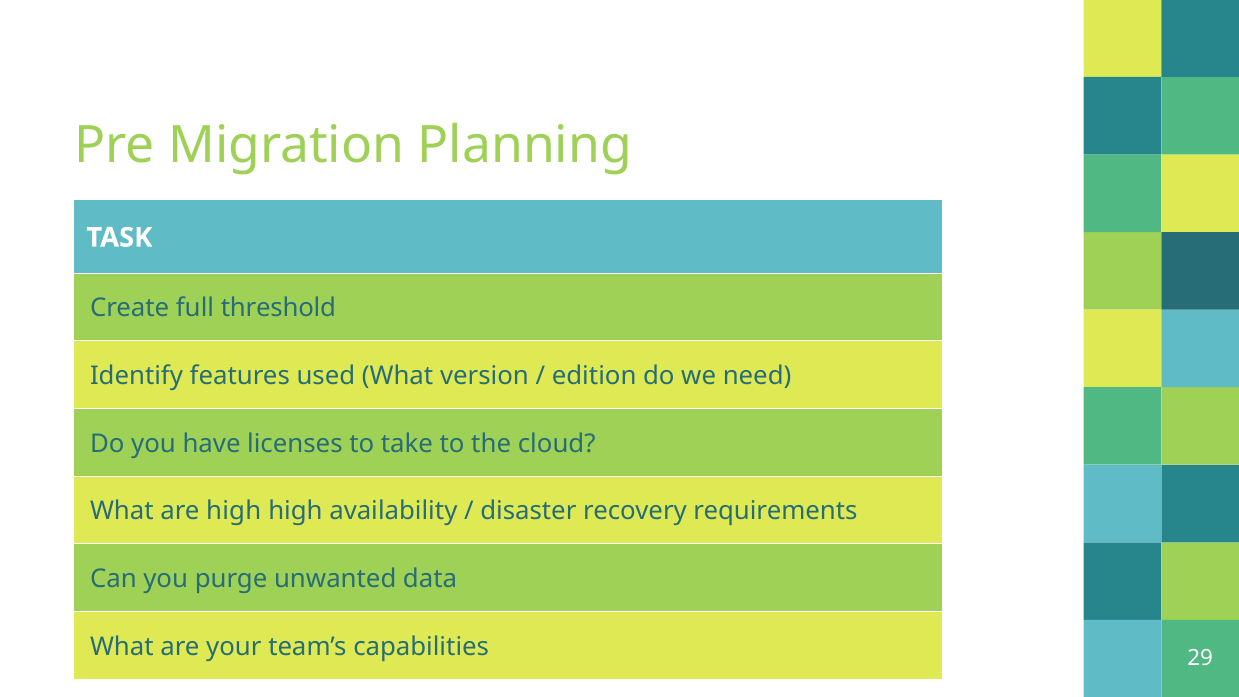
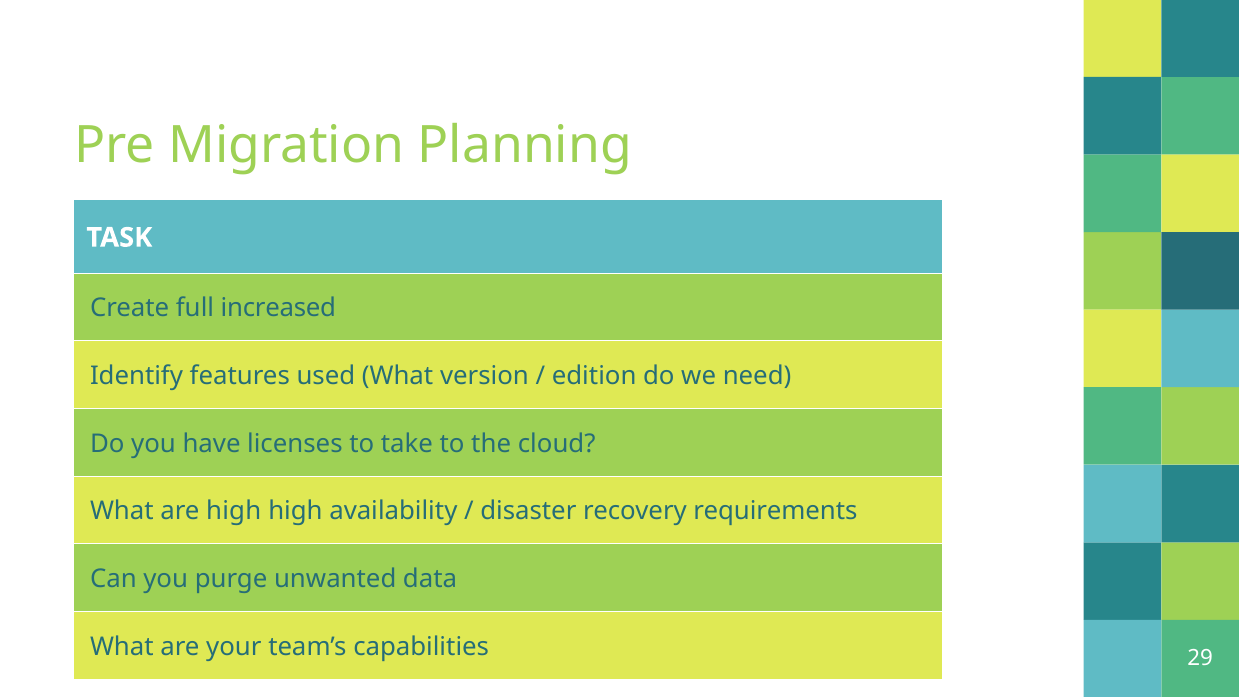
threshold: threshold -> increased
